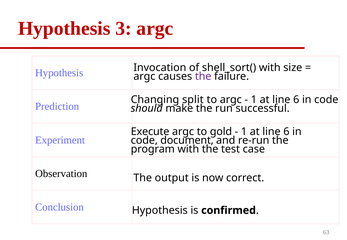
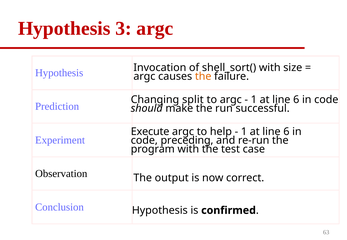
the at (203, 76) colour: purple -> orange
gold: gold -> help
document: document -> preceding
